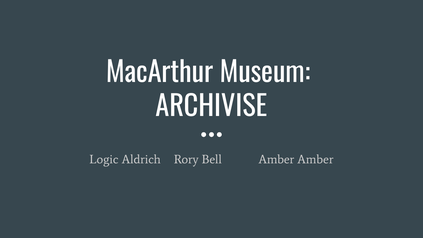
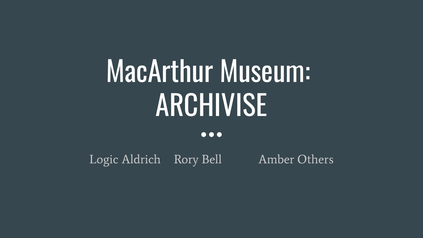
Amber Amber: Amber -> Others
